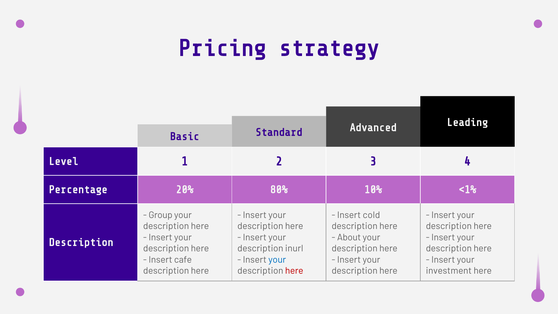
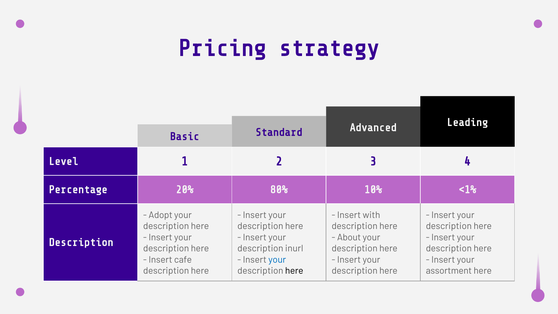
Group: Group -> Adopt
cold: cold -> with
here at (294, 271) colour: red -> black
investment: investment -> assortment
